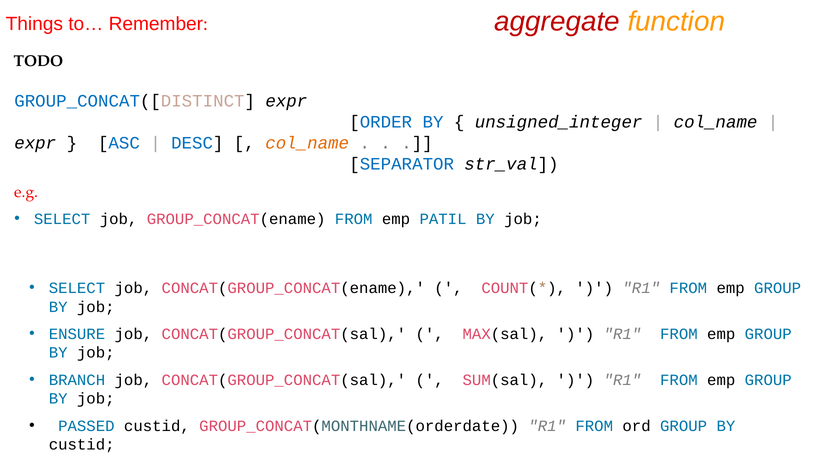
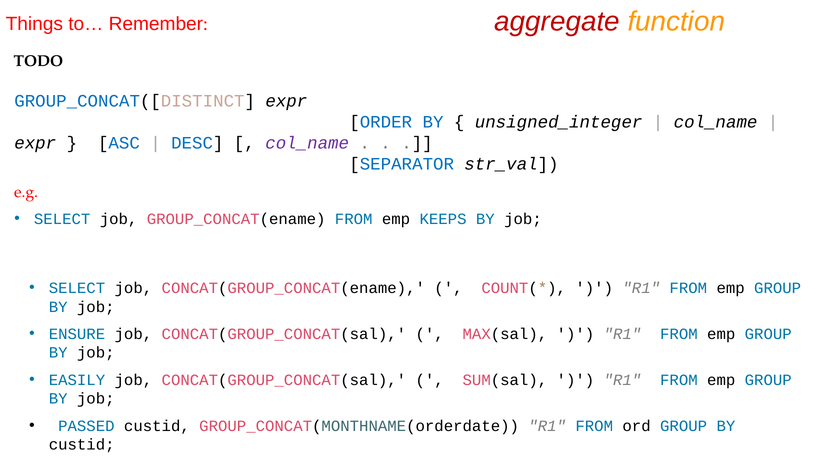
col_name at (307, 143) colour: orange -> purple
PATIL: PATIL -> KEEPS
BRANCH: BRANCH -> EASILY
